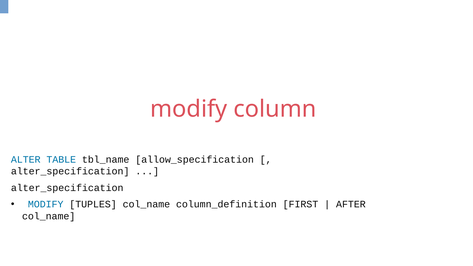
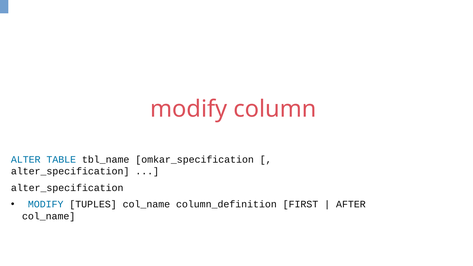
allow_specification: allow_specification -> omkar_specification
